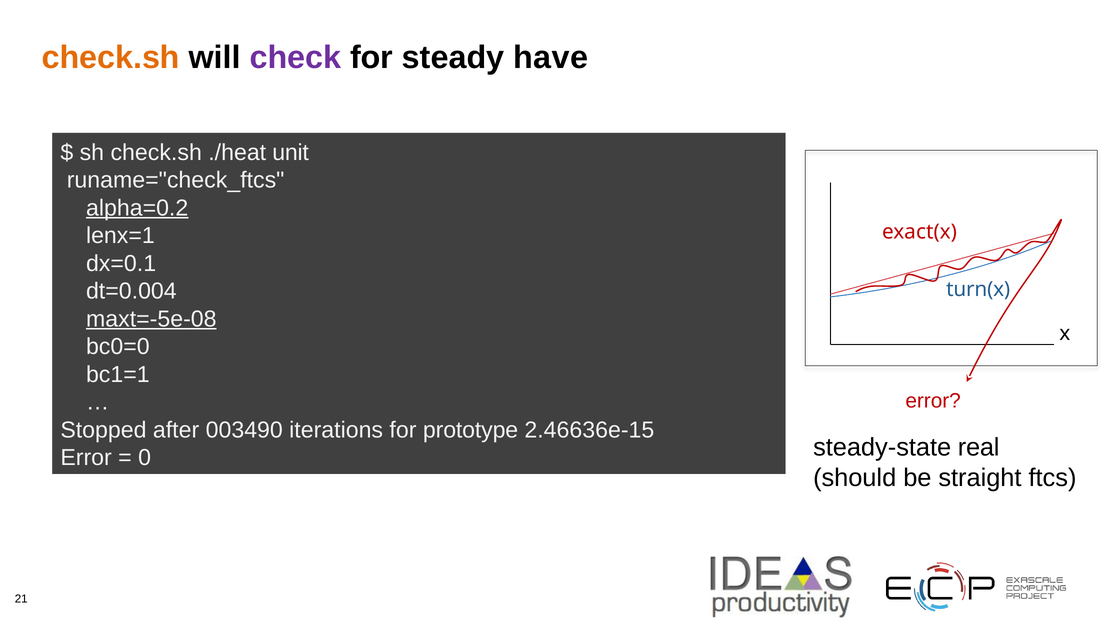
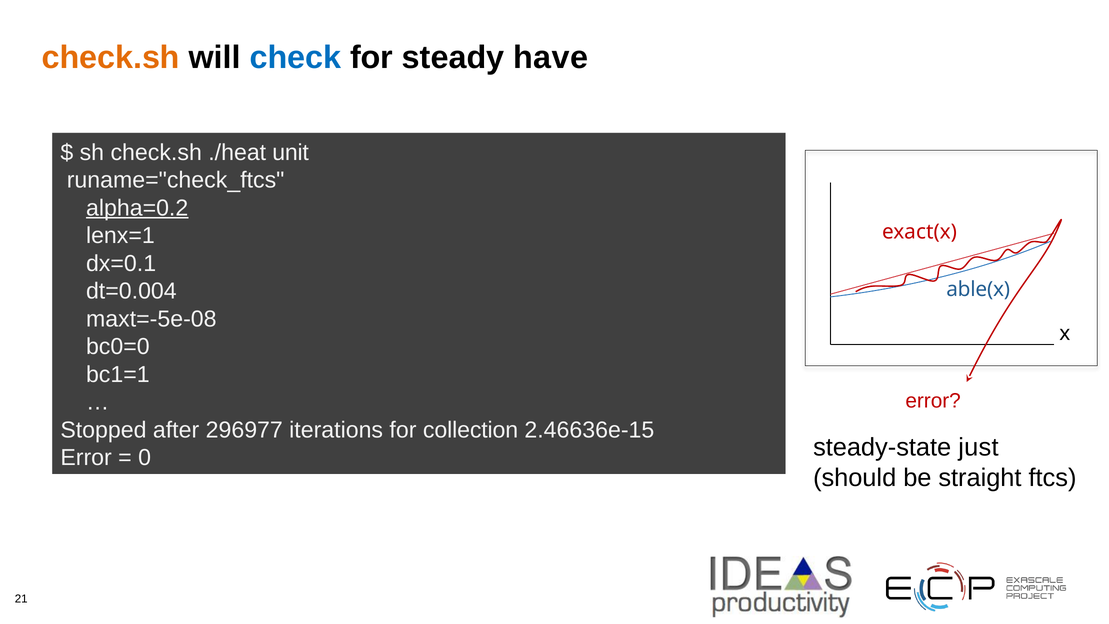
check colour: purple -> blue
turn(x: turn(x -> able(x
maxt=-5e-08 underline: present -> none
003490: 003490 -> 296977
prototype: prototype -> collection
real: real -> just
